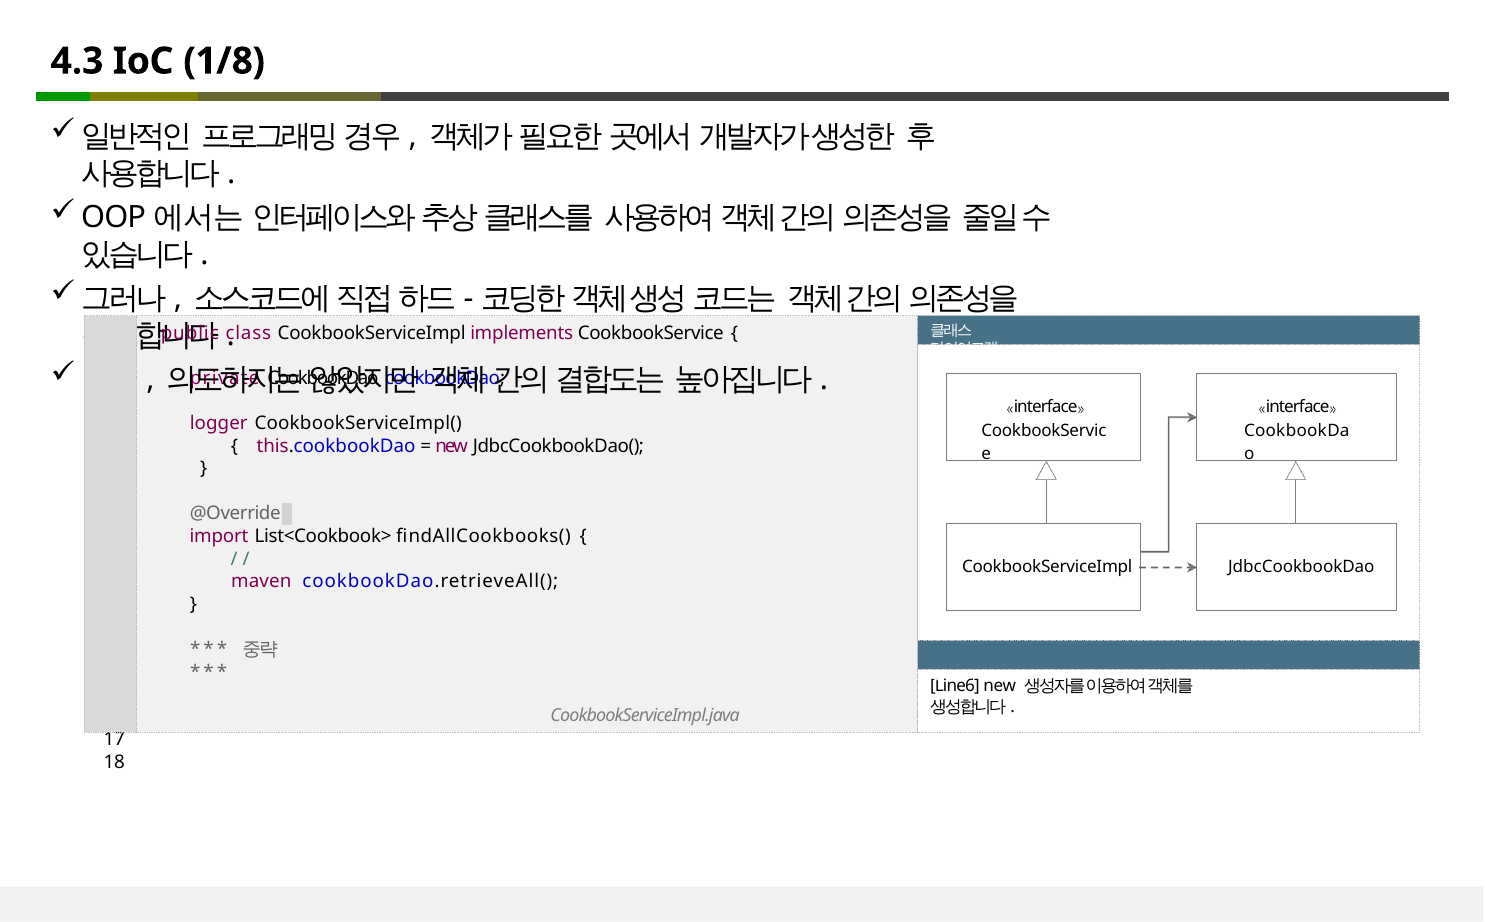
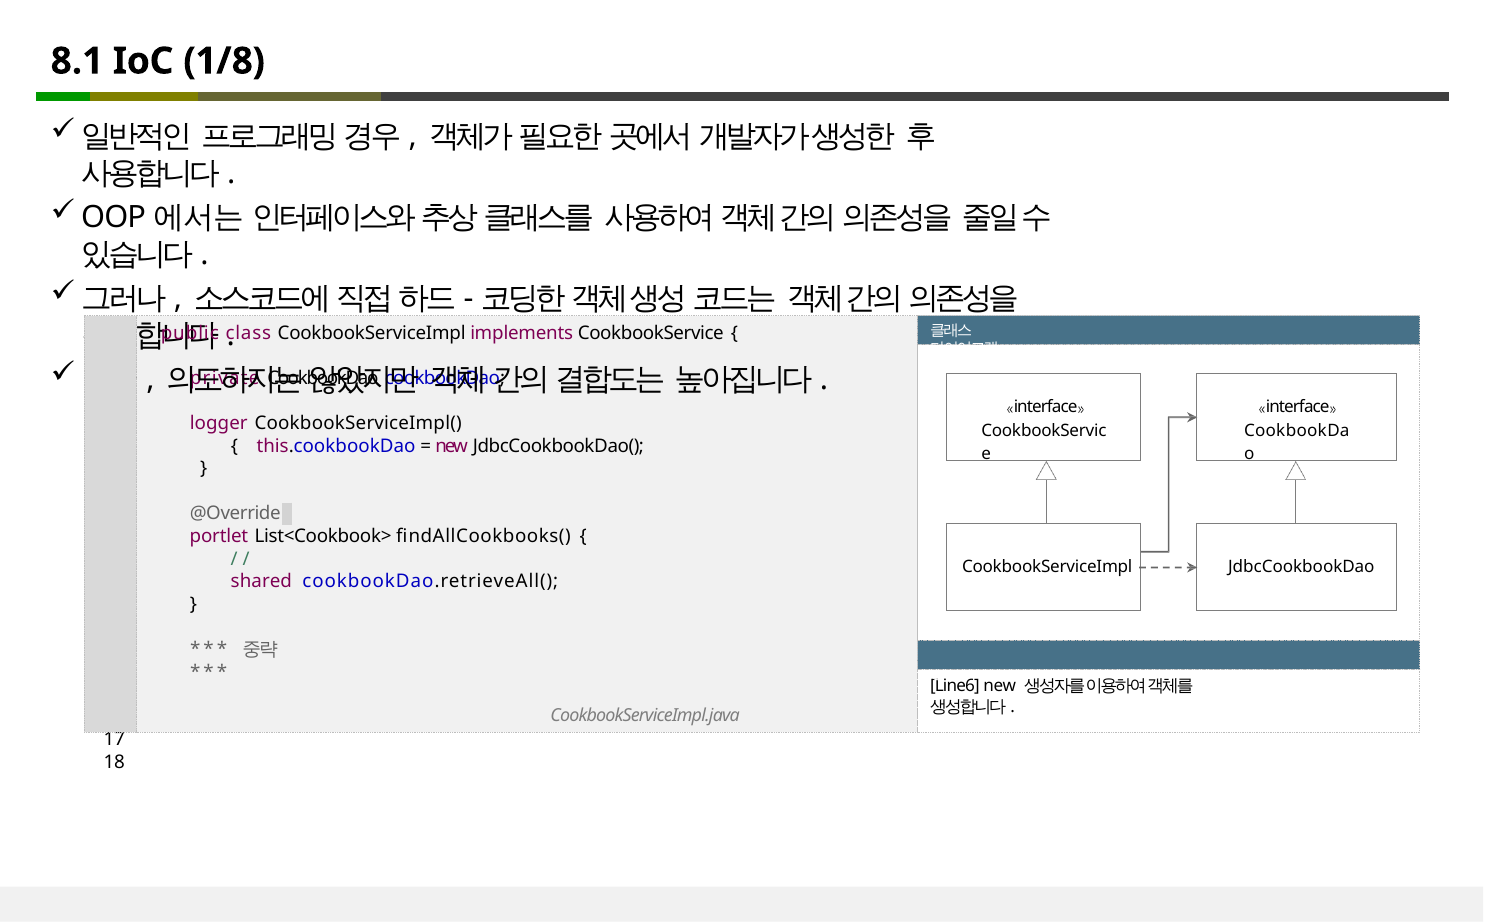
4.3: 4.3 -> 8.1
import: import -> portlet
maven: maven -> shared
